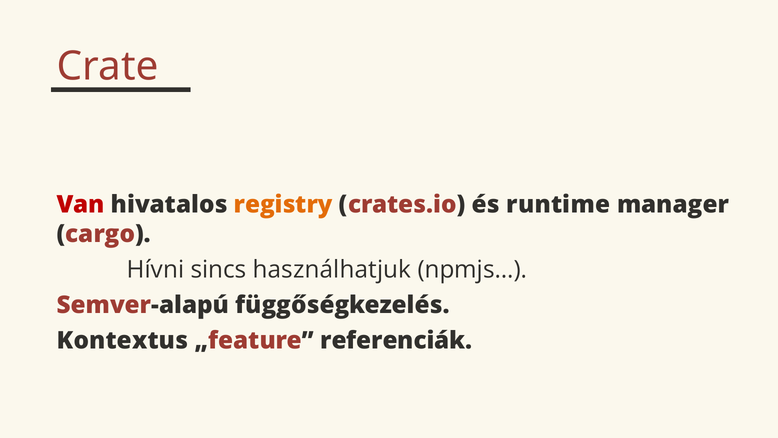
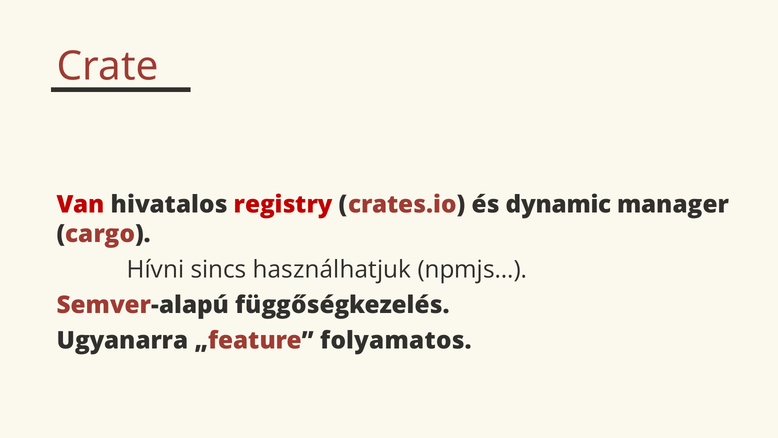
registry colour: orange -> red
runtime: runtime -> dynamic
Kontextus: Kontextus -> Ugyanarra
referenciák: referenciák -> folyamatos
